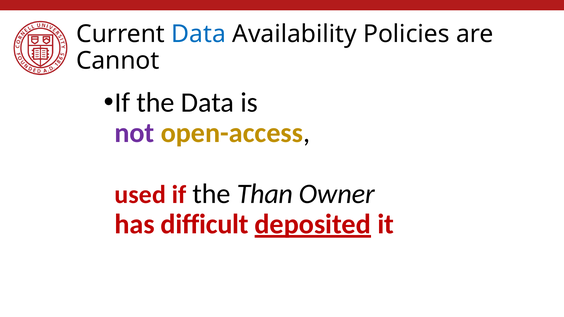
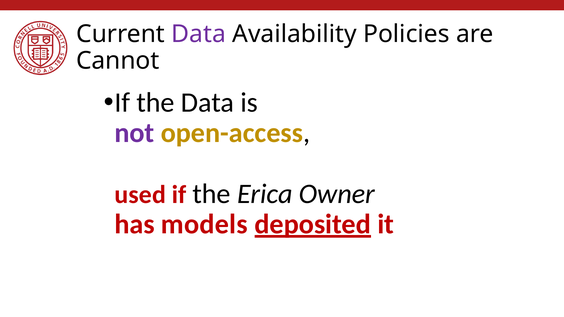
Data at (199, 34) colour: blue -> purple
Than: Than -> Erica
difficult: difficult -> models
